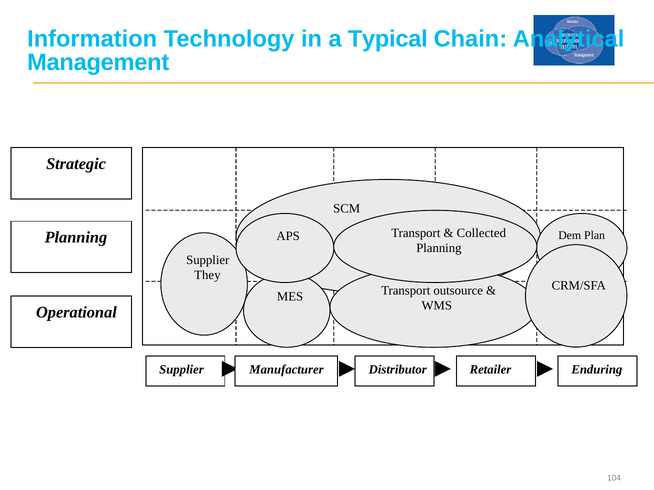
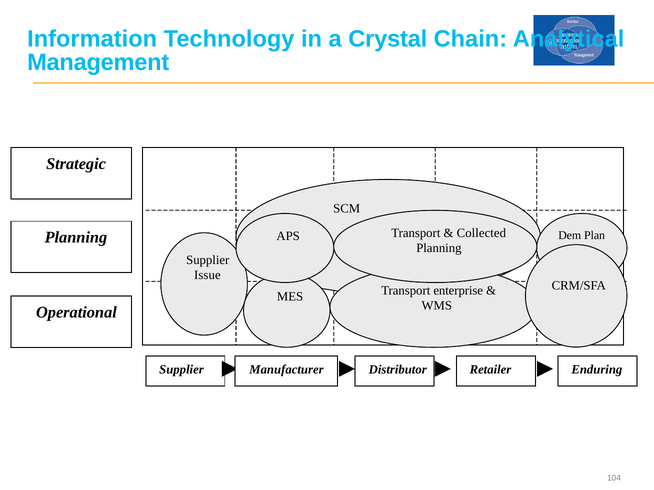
Typical: Typical -> Crystal
They: They -> Issue
outsource: outsource -> enterprise
